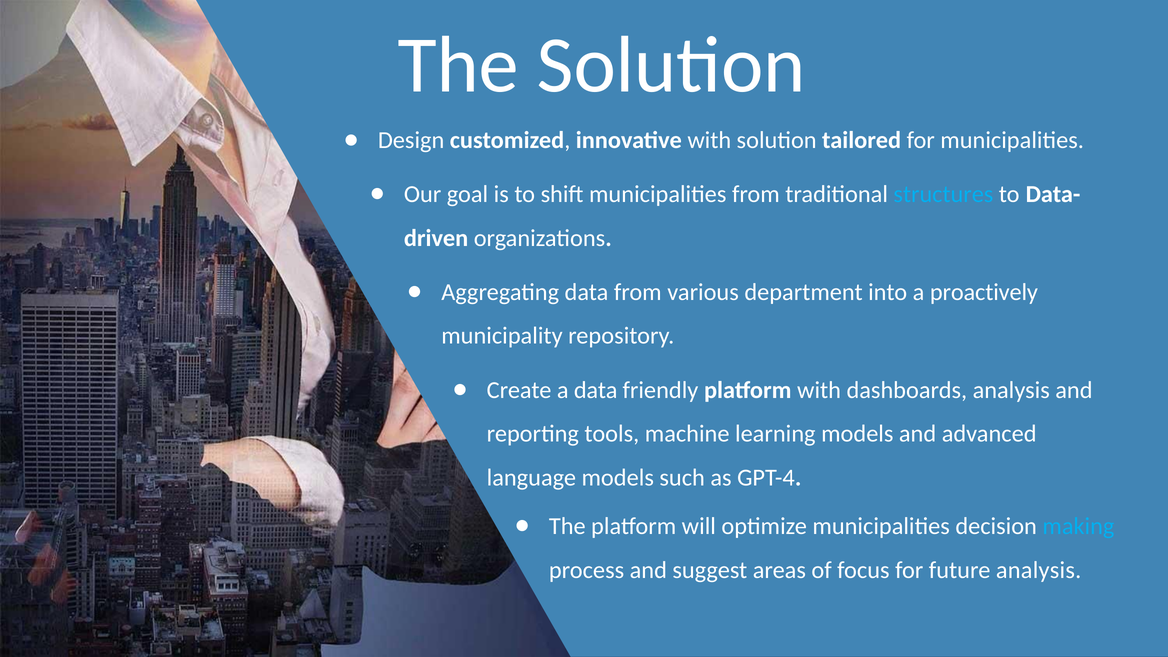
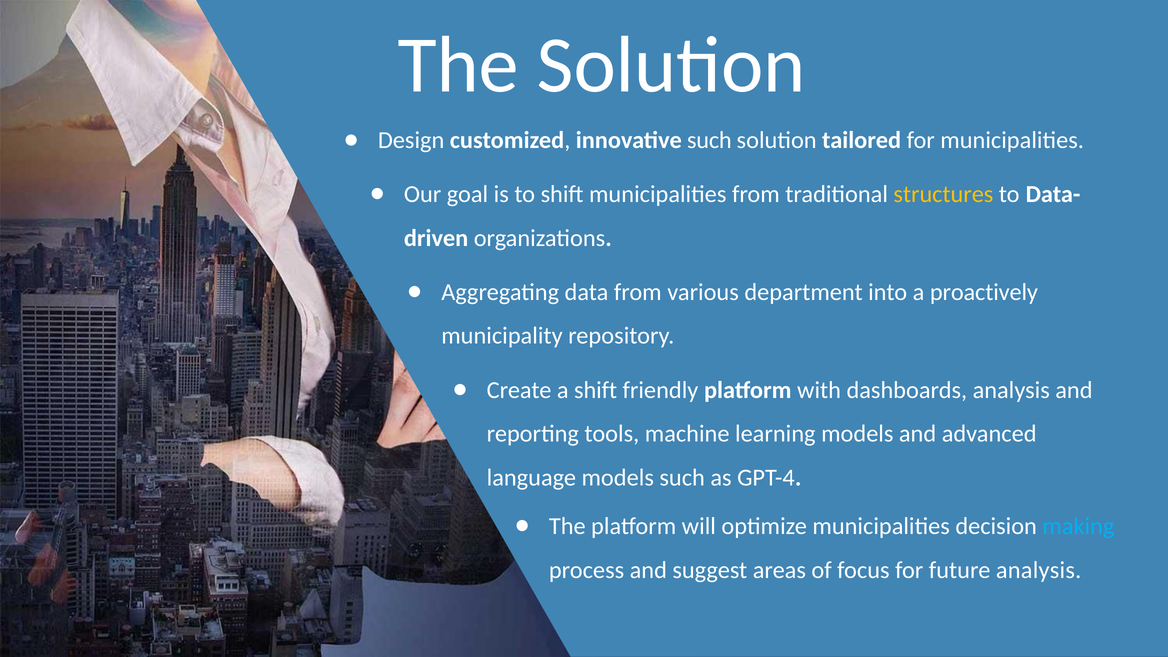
innovative with: with -> such
structures colour: light blue -> yellow
a data: data -> shift
